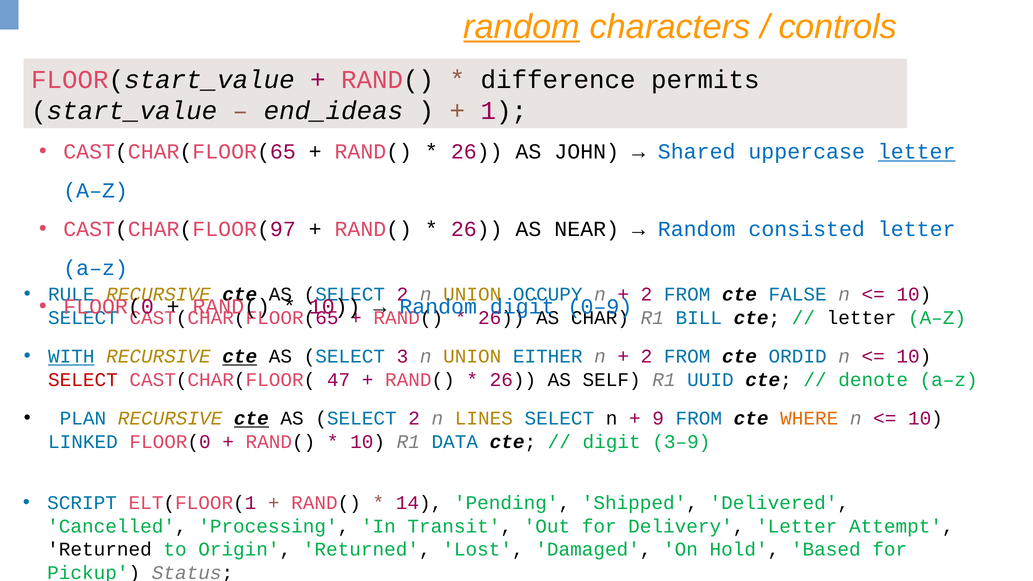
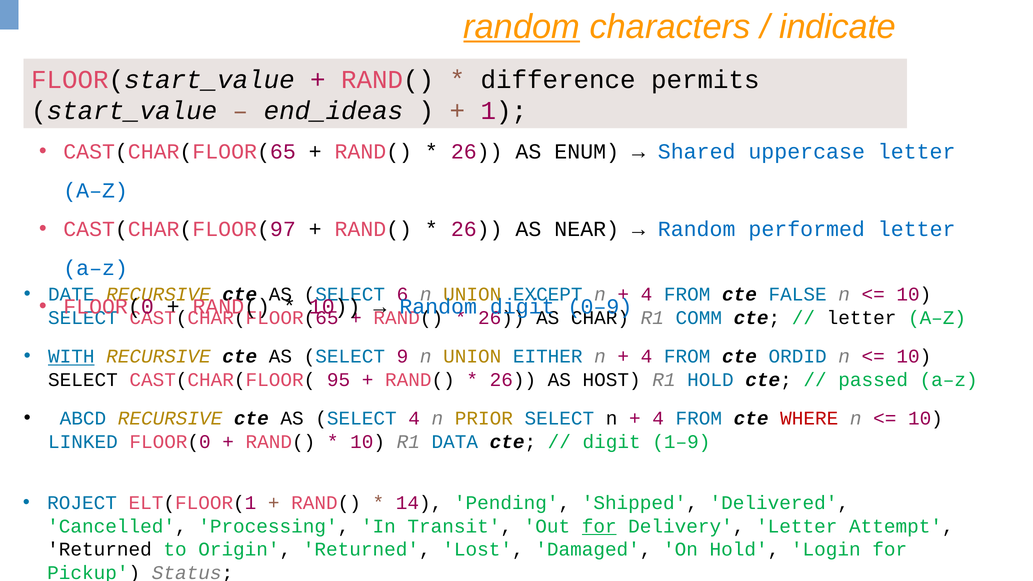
controls: controls -> indicate
JOHN: JOHN -> ENUM
letter at (917, 152) underline: present -> none
consisted: consisted -> performed
RULE: RULE -> DATE
2 at (402, 295): 2 -> 6
OCCUPY: OCCUPY -> EXCEPT
2 at (647, 295): 2 -> 4
BILL: BILL -> COMM
cte at (240, 357) underline: present -> none
3: 3 -> 9
2 at (647, 357): 2 -> 4
SELECT at (83, 380) colour: red -> black
47: 47 -> 95
SELF: SELF -> HOST
R1 UUID: UUID -> HOLD
denote: denote -> passed
PLAN: PLAN -> ABCD
cte at (251, 419) underline: present -> none
2 at (414, 419): 2 -> 4
LINES: LINES -> PRIOR
9 at (658, 419): 9 -> 4
WHERE colour: orange -> red
3–9: 3–9 -> 1–9
SCRIPT: SCRIPT -> ROJECT
for at (599, 526) underline: none -> present
Based: Based -> Login
